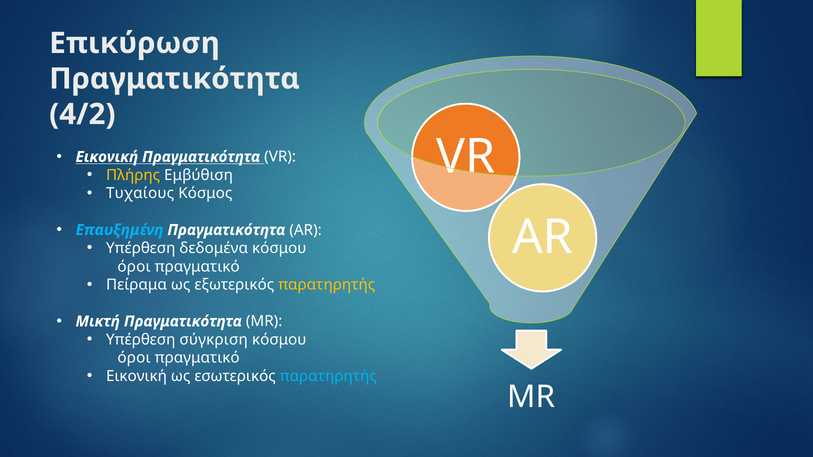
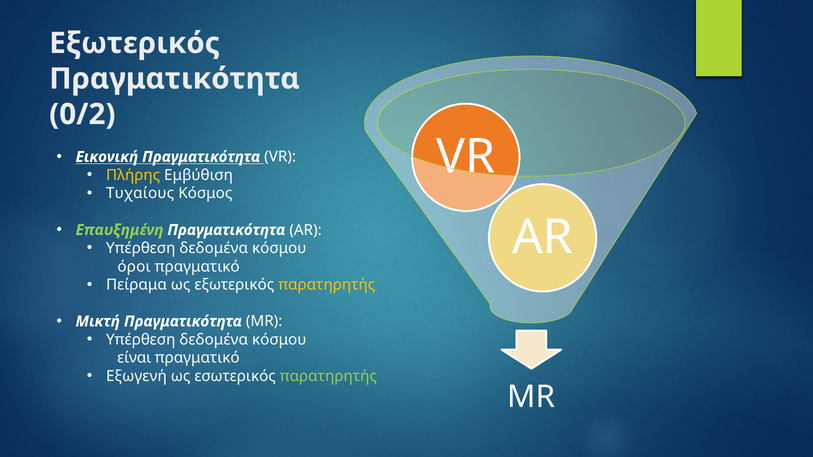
Επικύρωση at (134, 43): Επικύρωση -> Εξωτερικός
4/2: 4/2 -> 0/2
Επαυξημένη colour: light blue -> light green
σύγκριση at (214, 340): σύγκριση -> δεδομένα
όροι at (134, 358): όροι -> είναι
Εικονική at (136, 376): Εικονική -> Εξωγενή
παρατηρητής at (328, 376) colour: light blue -> light green
